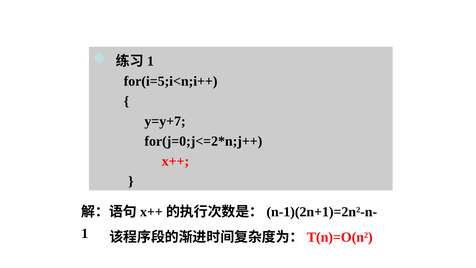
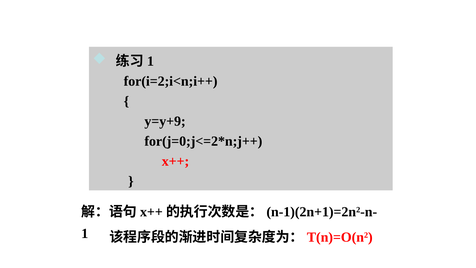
for(i=5;i<n;i++: for(i=5;i<n;i++ -> for(i=2;i<n;i++
y=y+7: y=y+7 -> y=y+9
